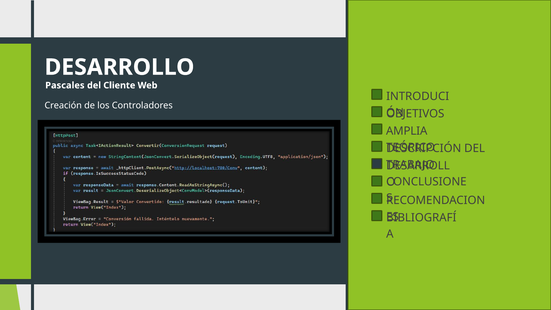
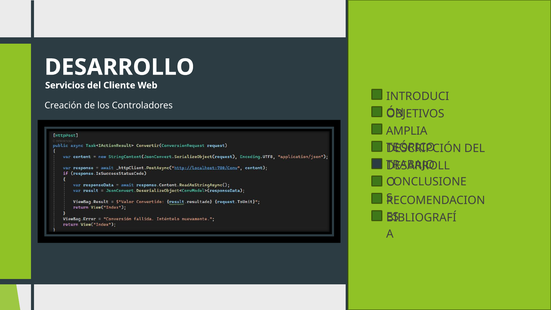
Pascales: Pascales -> Servicios
